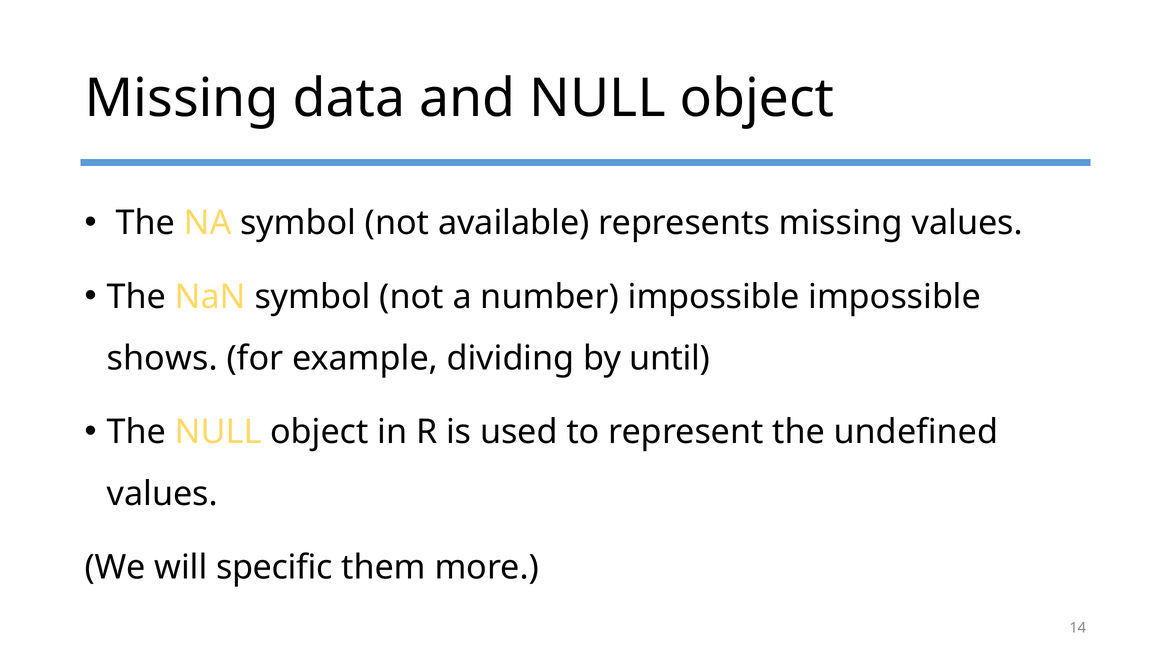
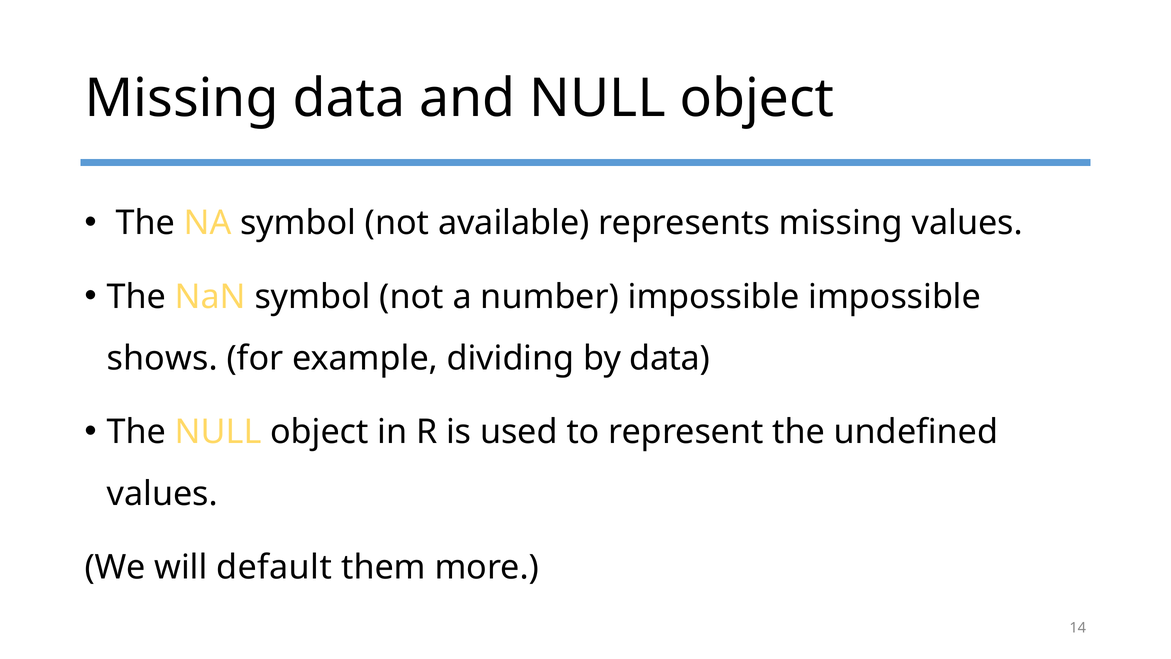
by until: until -> data
specific: specific -> default
